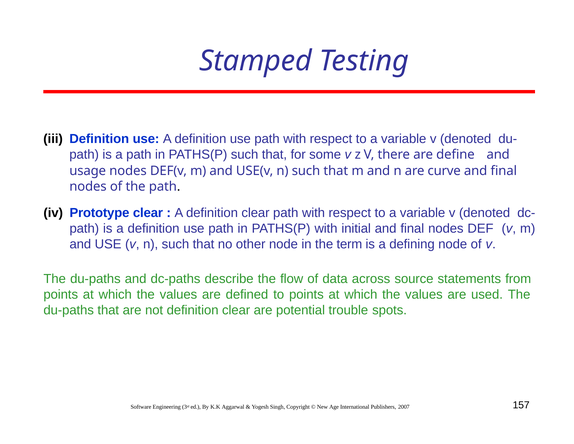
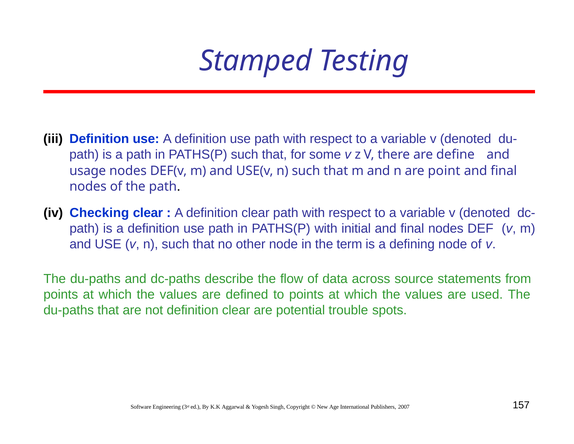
curve: curve -> point
Prototype: Prototype -> Checking
